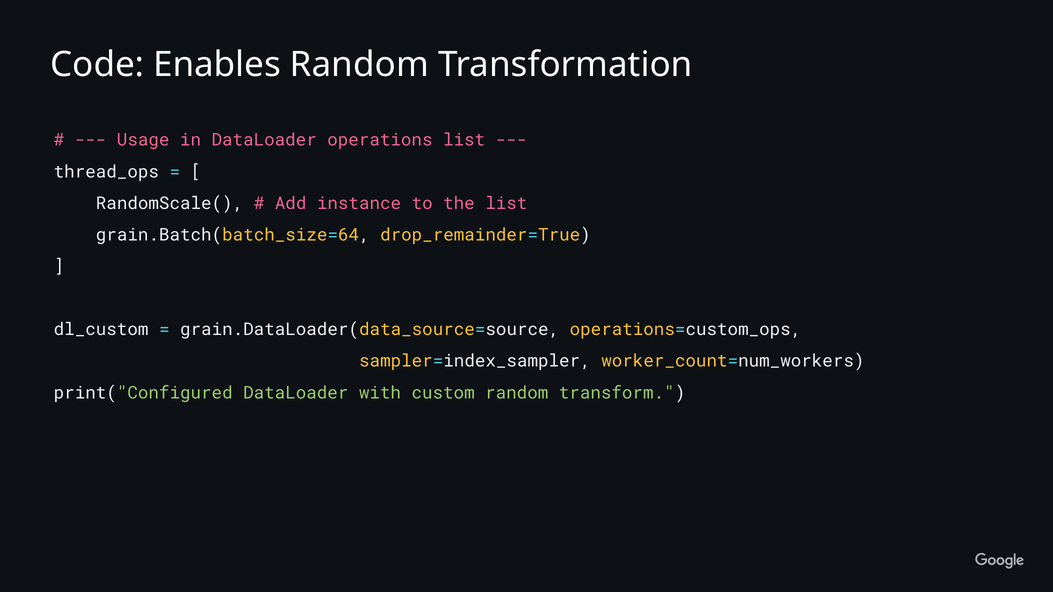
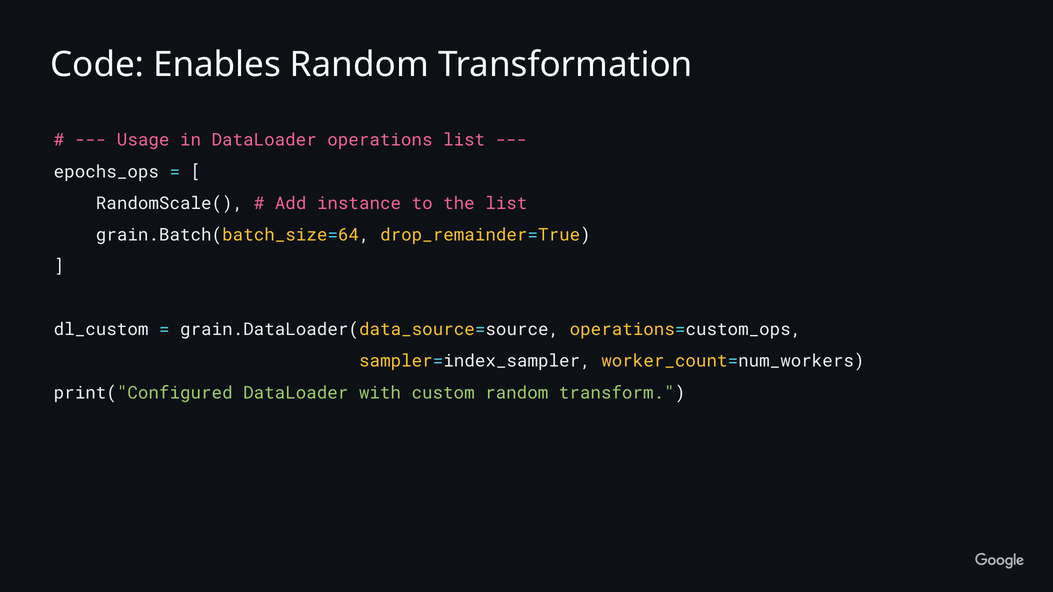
thread_ops: thread_ops -> epochs_ops
